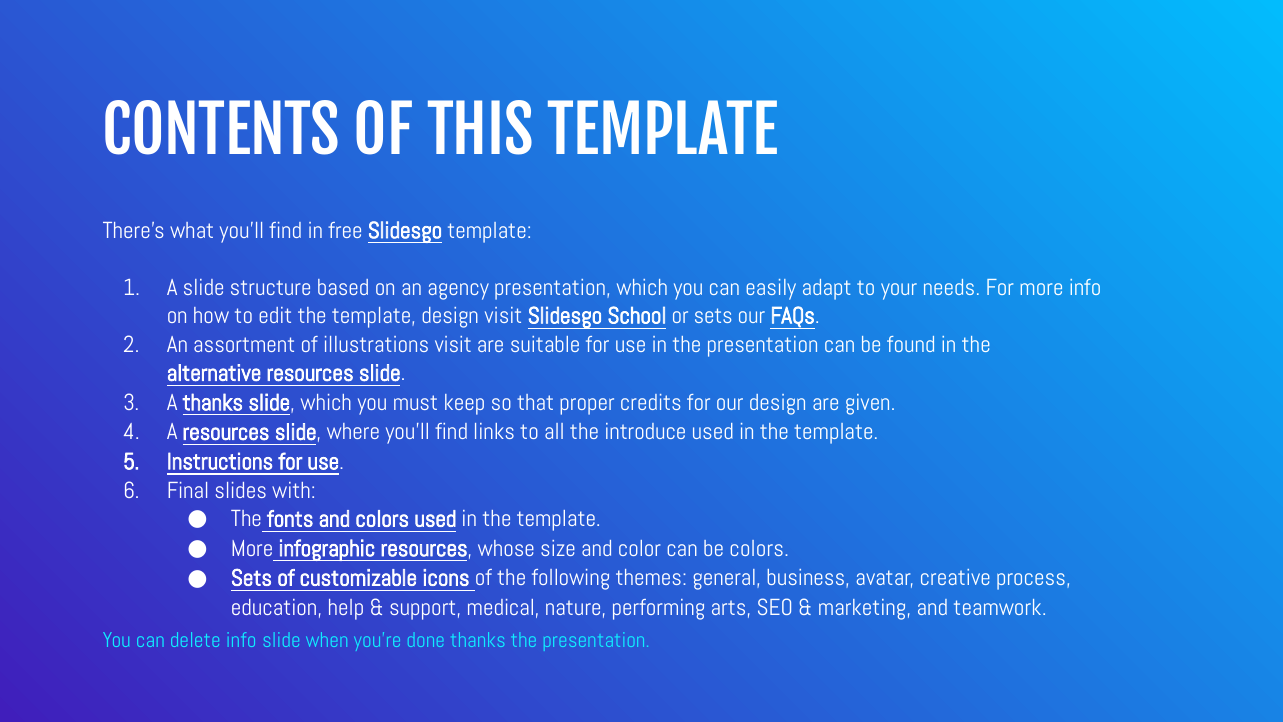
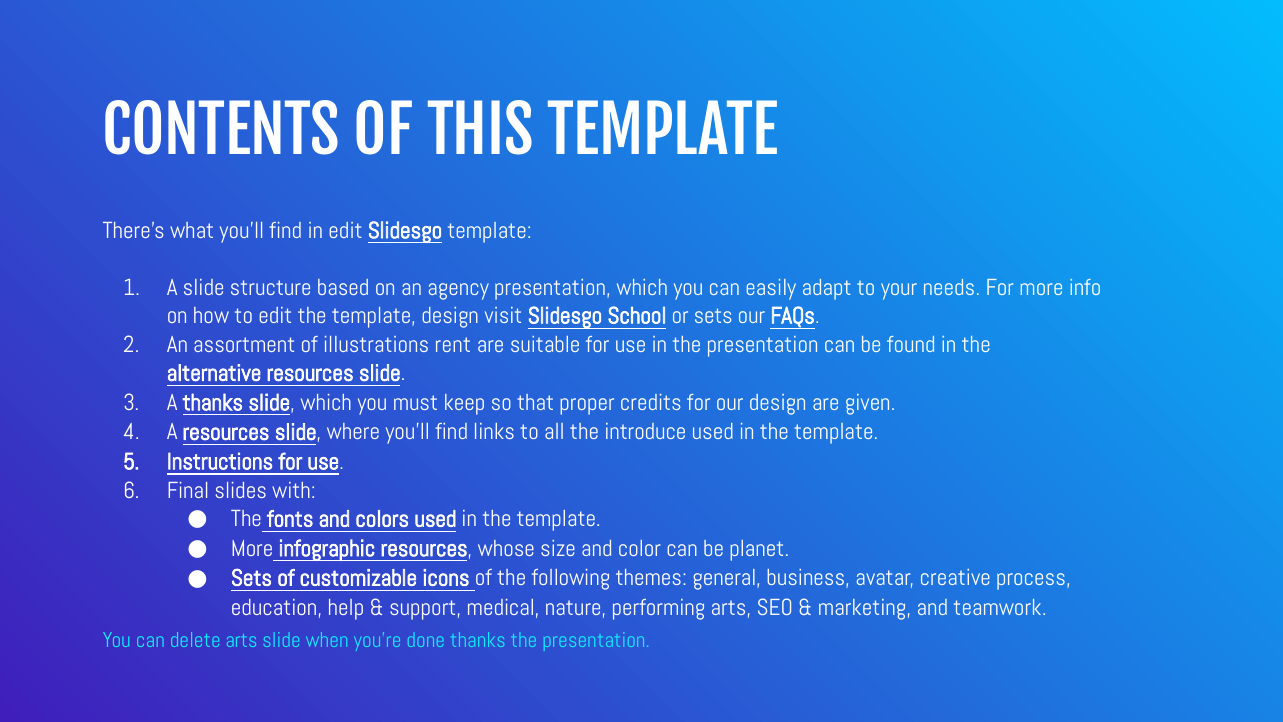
in free: free -> edit
illustrations visit: visit -> rent
be colors: colors -> planet
delete info: info -> arts
